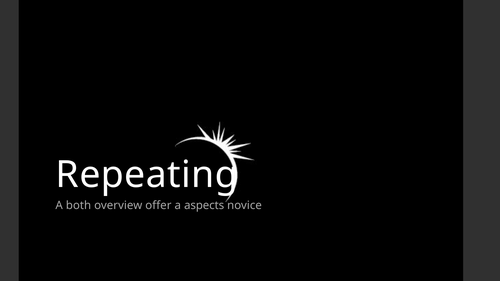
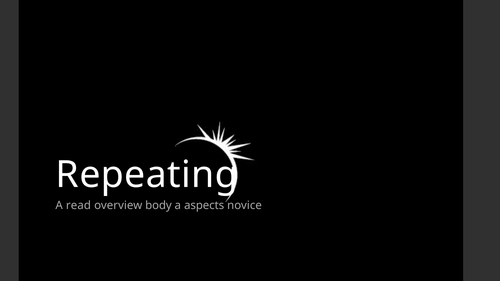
both: both -> read
offer: offer -> body
